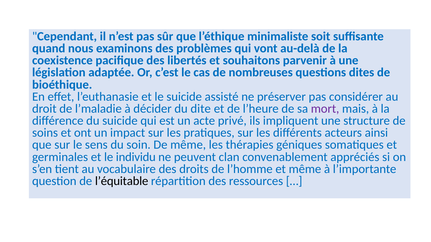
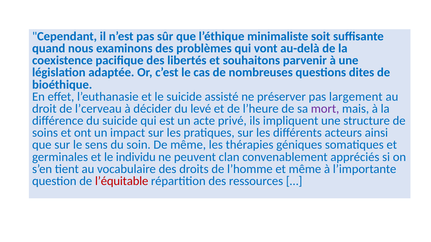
considérer: considérer -> largement
l’maladie: l’maladie -> l’cerveau
dite: dite -> levé
l’équitable colour: black -> red
